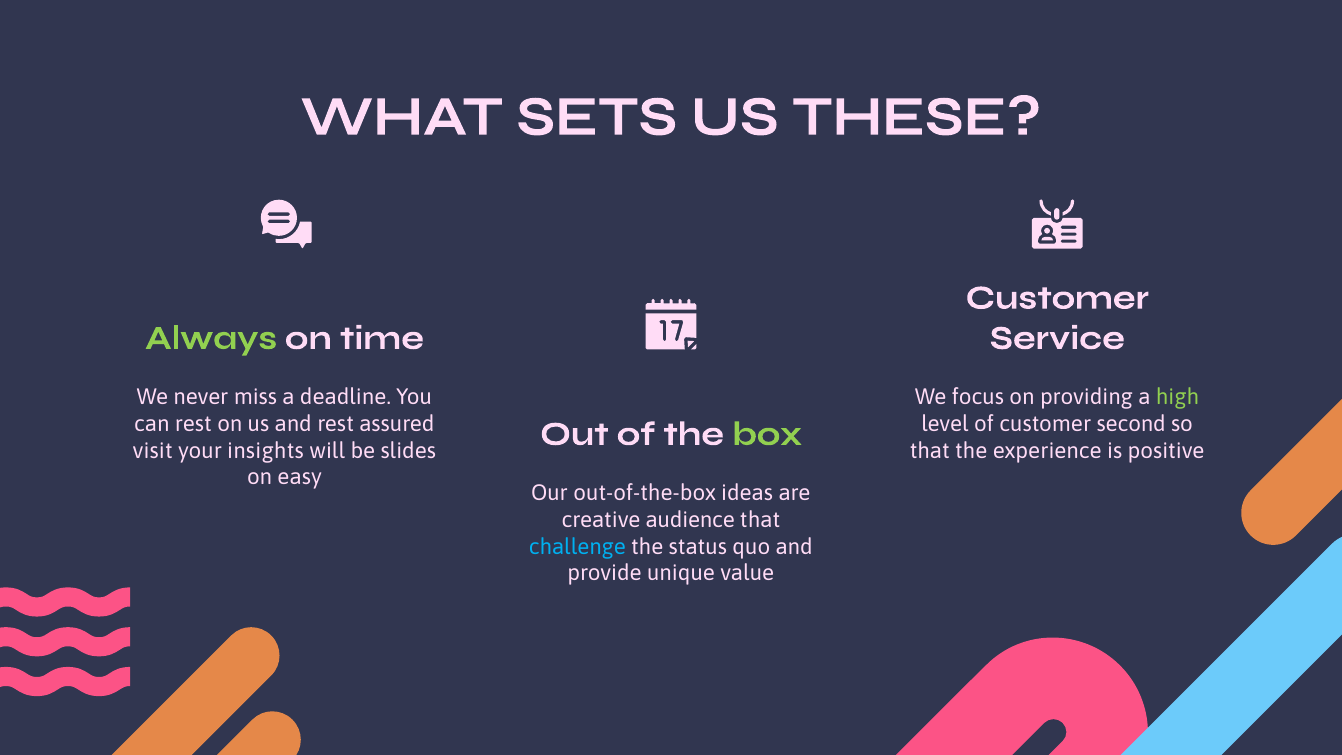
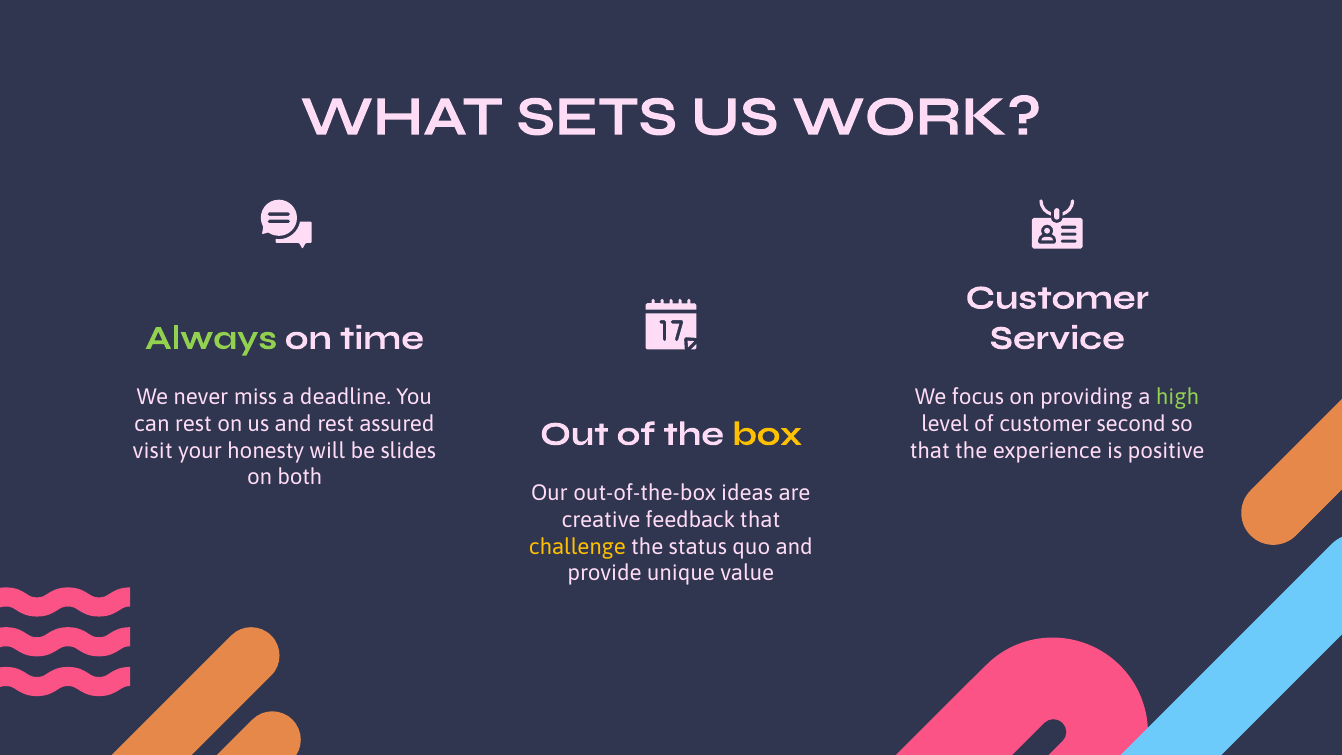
THESE: THESE -> WORK
box colour: light green -> yellow
insights: insights -> honesty
easy: easy -> both
audience: audience -> feedback
challenge colour: light blue -> yellow
